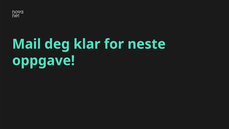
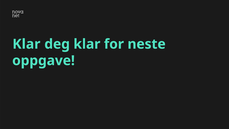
Mail at (27, 44): Mail -> Klar
